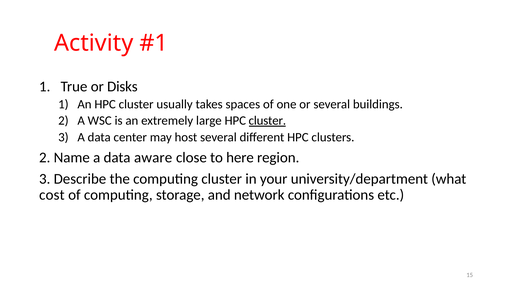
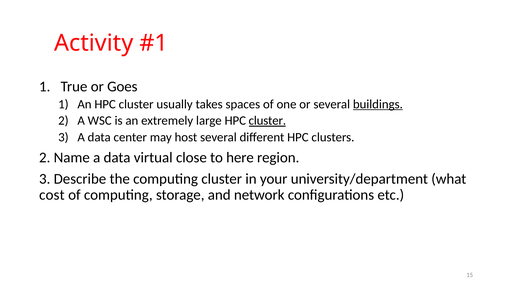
Disks: Disks -> Goes
buildings underline: none -> present
aware: aware -> virtual
